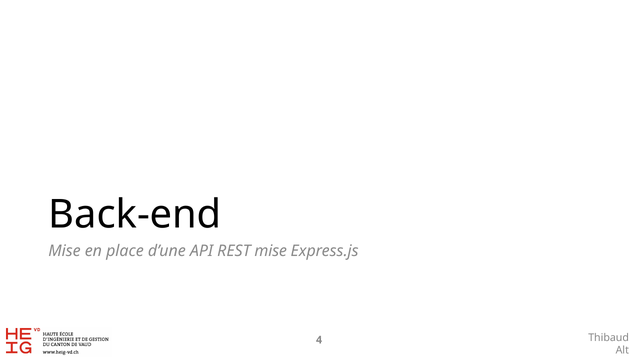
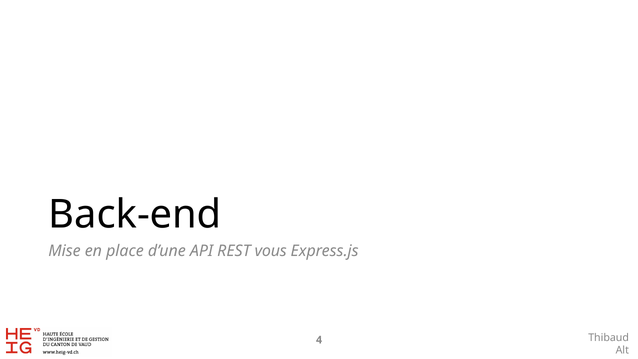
REST mise: mise -> vous
